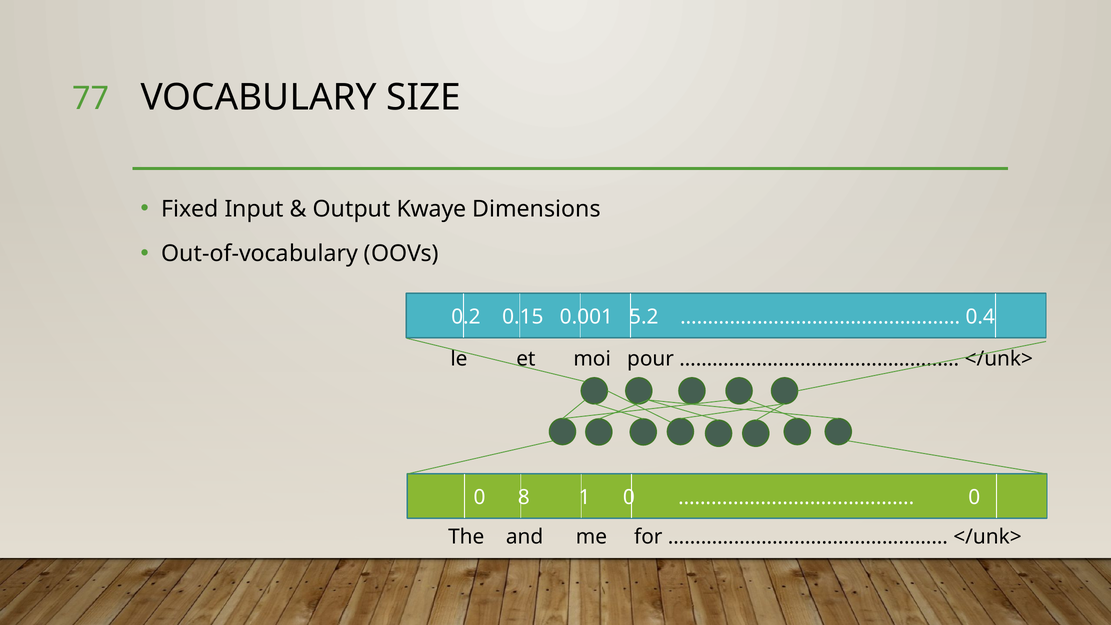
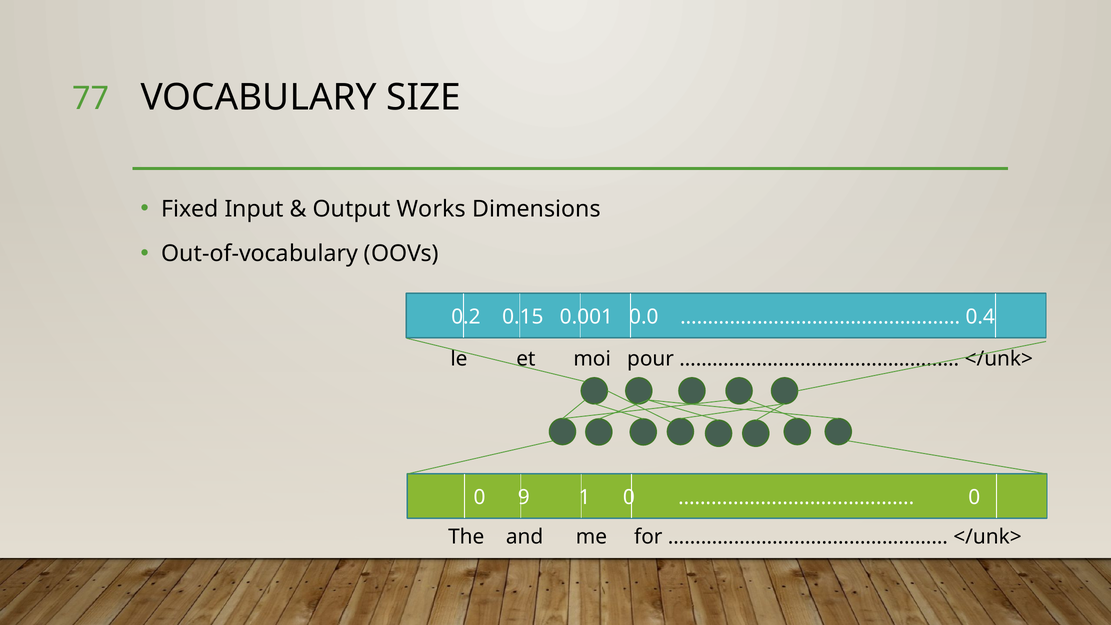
Kwaye: Kwaye -> Works
5.2: 5.2 -> 0.0
8: 8 -> 9
